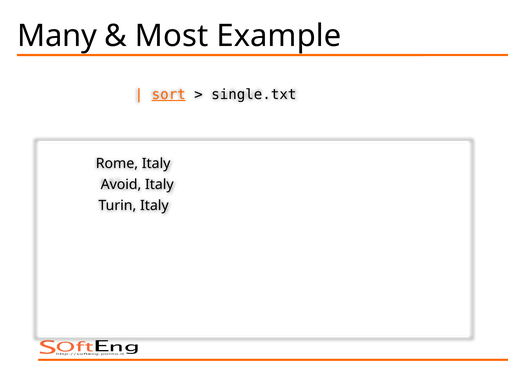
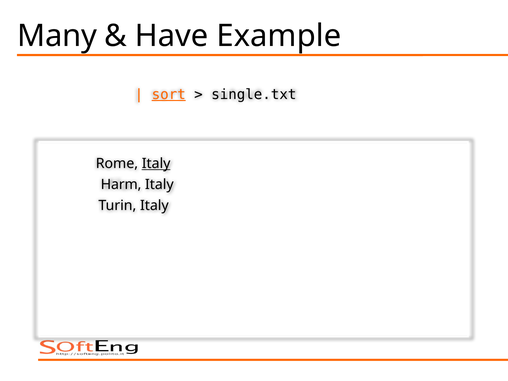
Most: Most -> Have
Italy at (156, 164) underline: none -> present
Avoid: Avoid -> Harm
